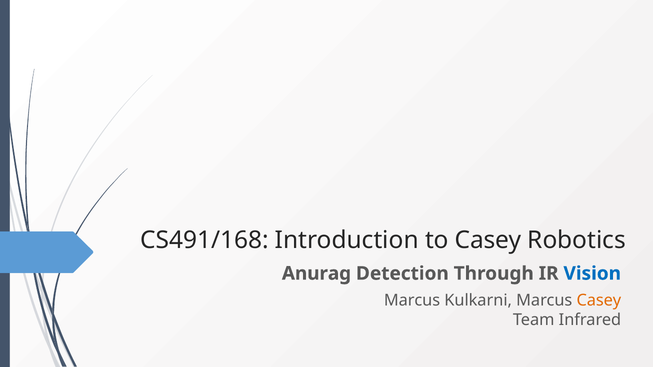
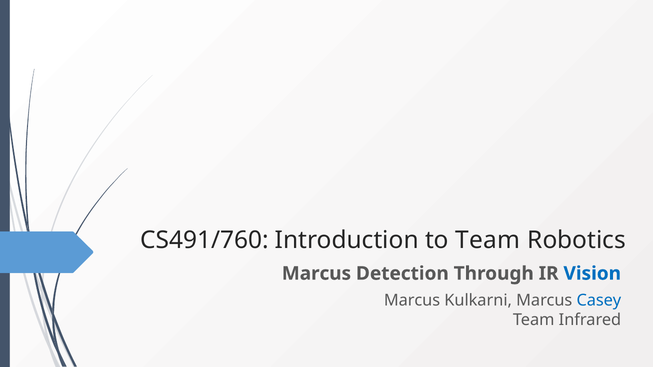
CS491/168: CS491/168 -> CS491/760
to Casey: Casey -> Team
Anurag at (316, 274): Anurag -> Marcus
Casey at (599, 301) colour: orange -> blue
